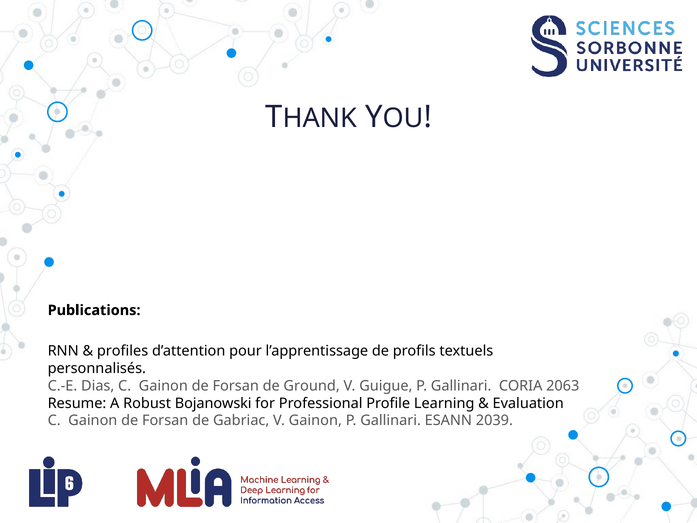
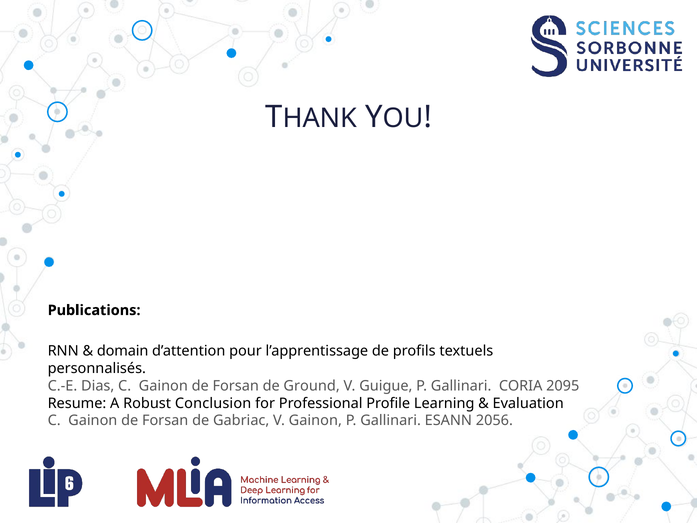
profiles: profiles -> domain
2063: 2063 -> 2095
Bojanowski: Bojanowski -> Conclusion
2039: 2039 -> 2056
